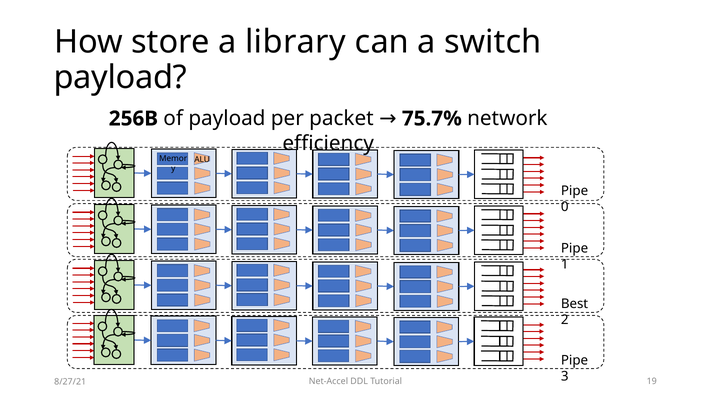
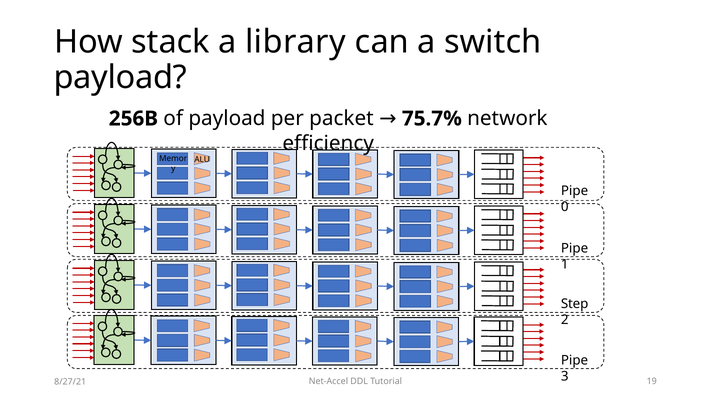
store: store -> stack
Best: Best -> Step
